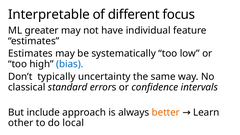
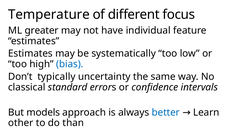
Interpretable: Interpretable -> Temperature
include: include -> models
better colour: orange -> blue
local: local -> than
